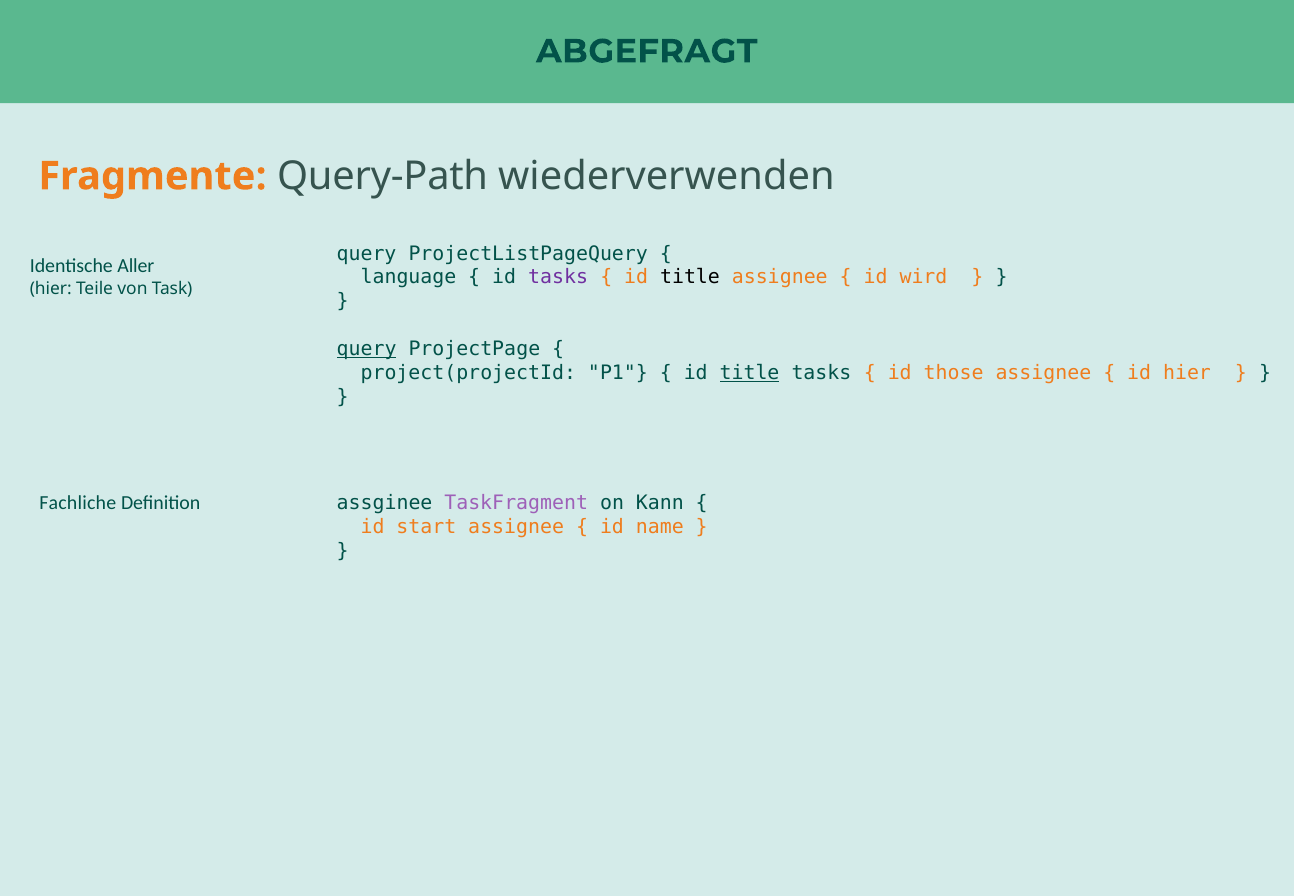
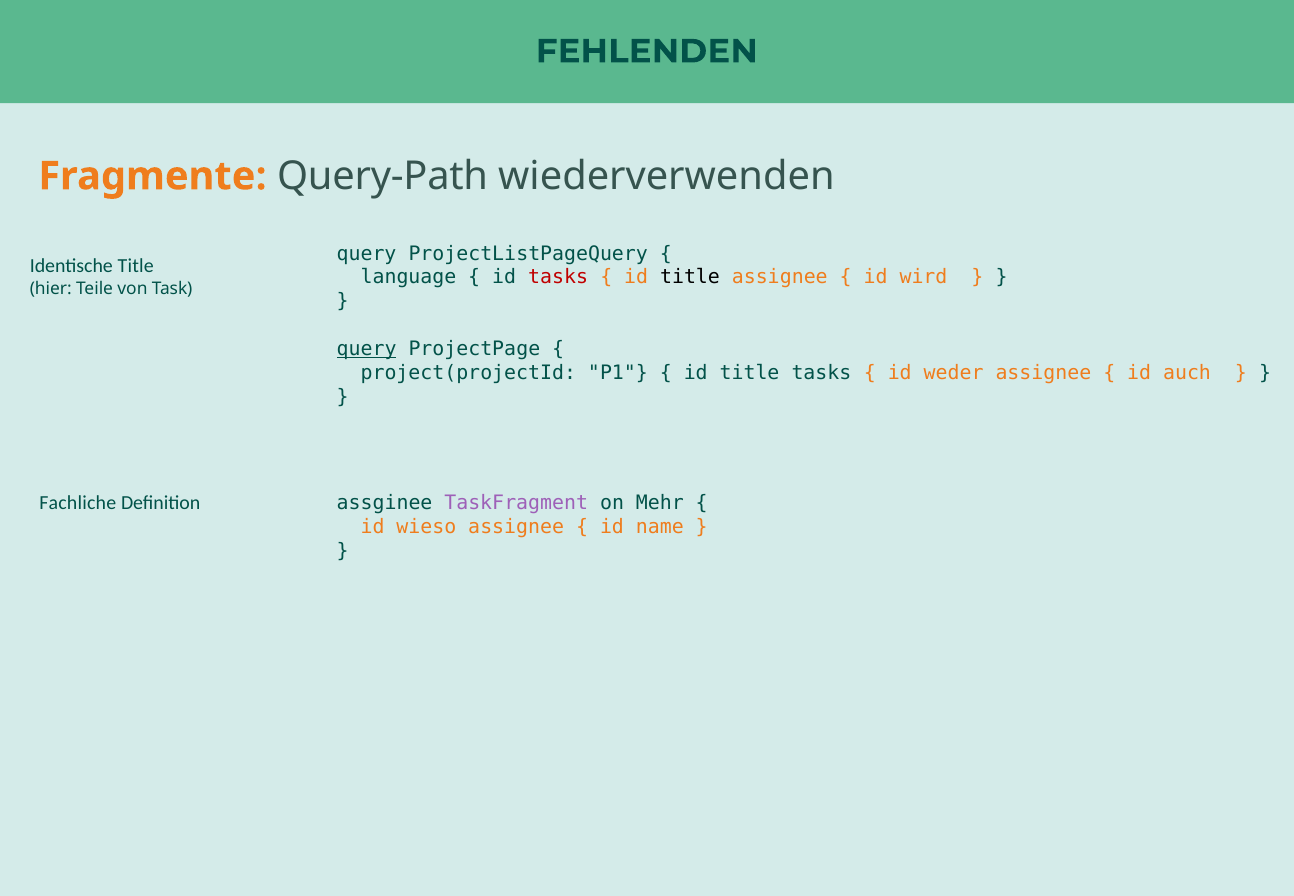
ABGEFRAGT: ABGEFRAGT -> FEHLENDEN
Identische Aller: Aller -> Title
tasks at (558, 277) colour: purple -> red
title at (750, 373) underline: present -> none
those: those -> weder
id hier: hier -> auch
Kann: Kann -> Mehr
start: start -> wieso
